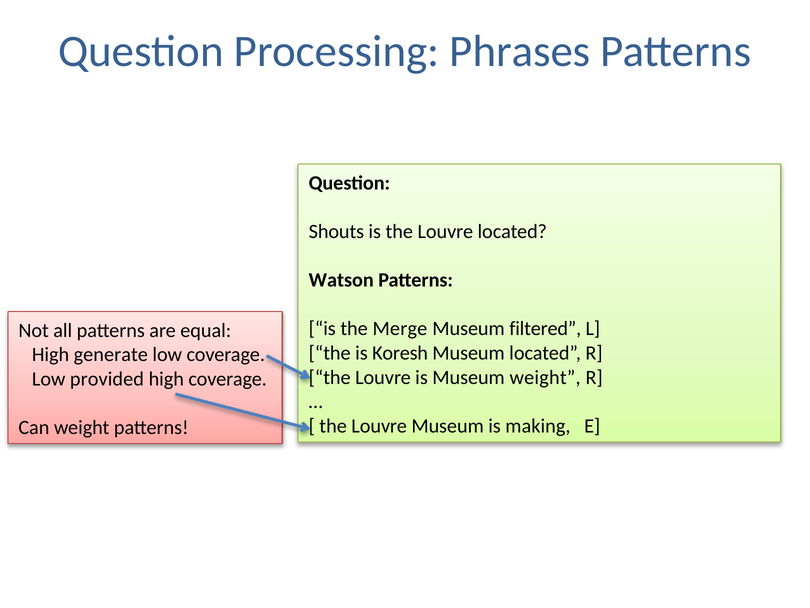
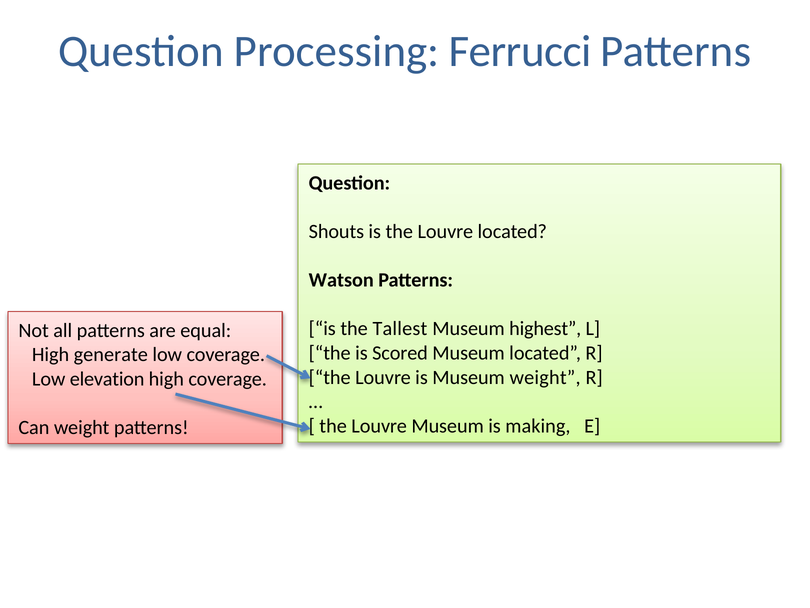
Phrases: Phrases -> Ferrucci
Merge: Merge -> Tallest
filtered: filtered -> highest
Koresh: Koresh -> Scored
provided: provided -> elevation
